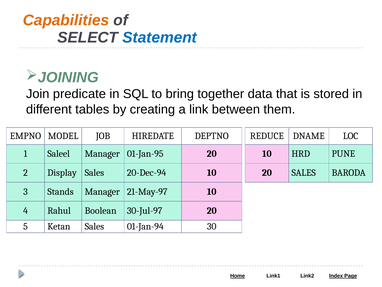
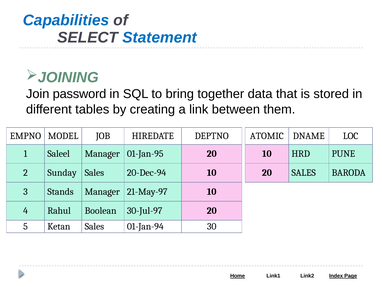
Capabilities colour: orange -> blue
predicate: predicate -> password
REDUCE: REDUCE -> ATOMIC
Display: Display -> Sunday
